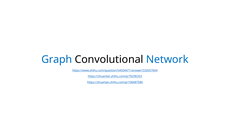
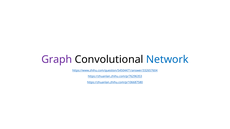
Graph colour: blue -> purple
